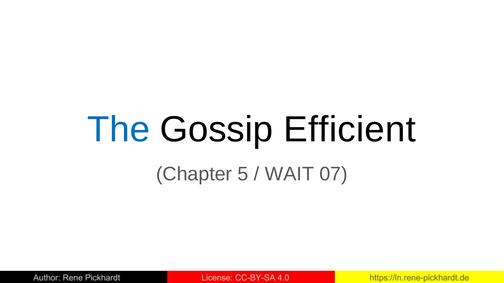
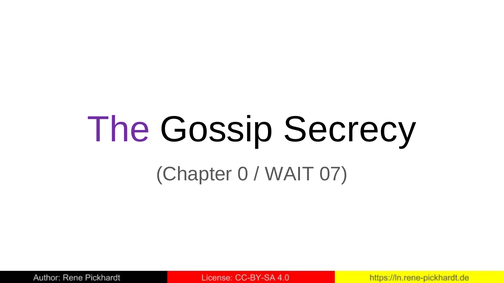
The colour: blue -> purple
Efficient: Efficient -> Secrecy
5: 5 -> 0
